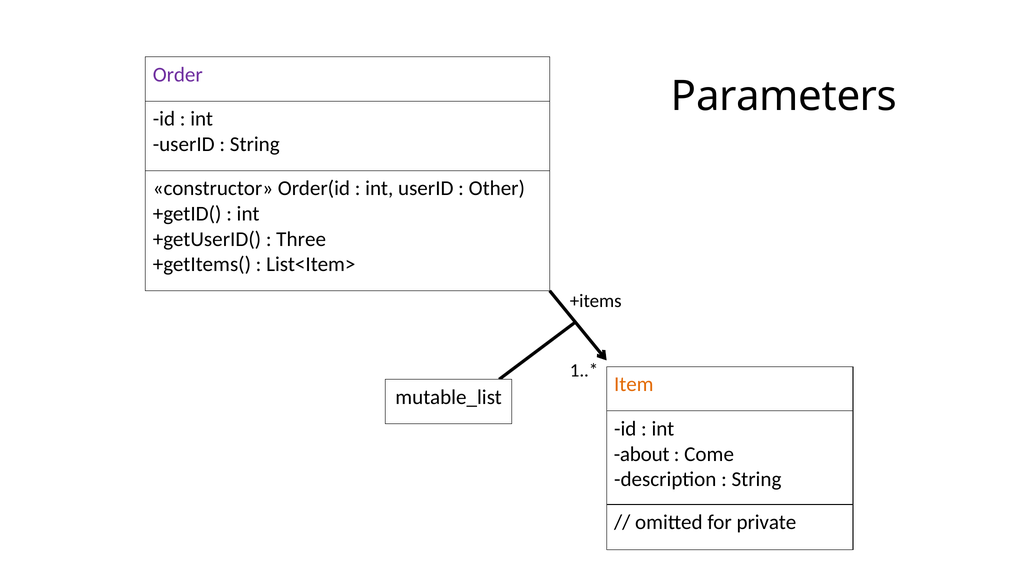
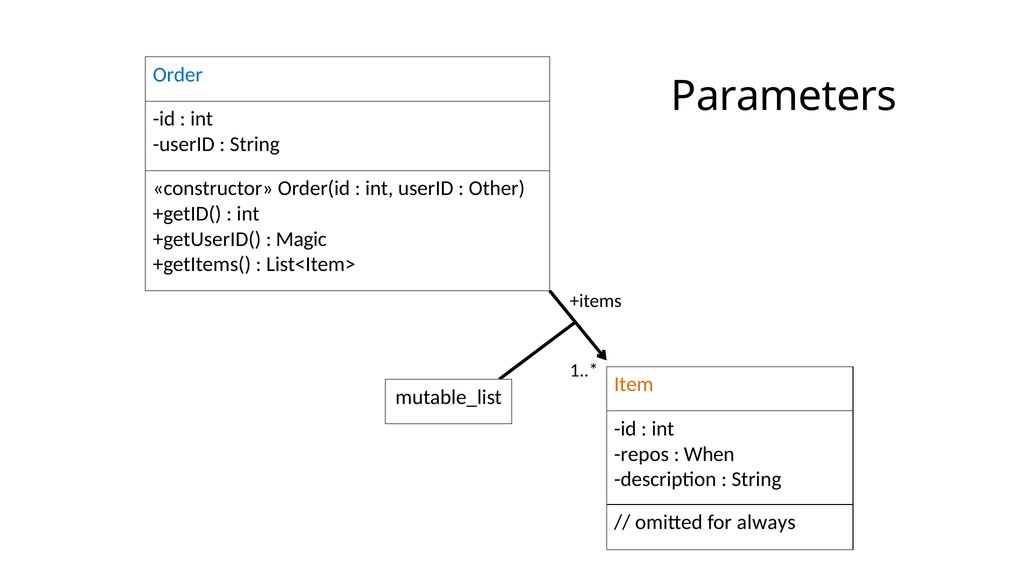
Order colour: purple -> blue
Three: Three -> Magic
about: about -> repos
Come: Come -> When
private: private -> always
